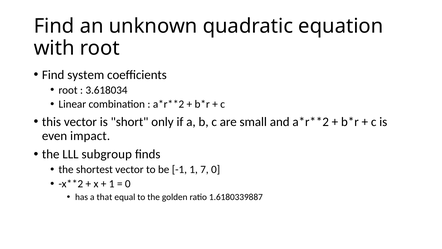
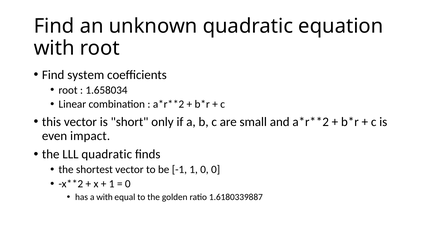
3.618034: 3.618034 -> 1.658034
LLL subgroup: subgroup -> quadratic
1 7: 7 -> 0
a that: that -> with
